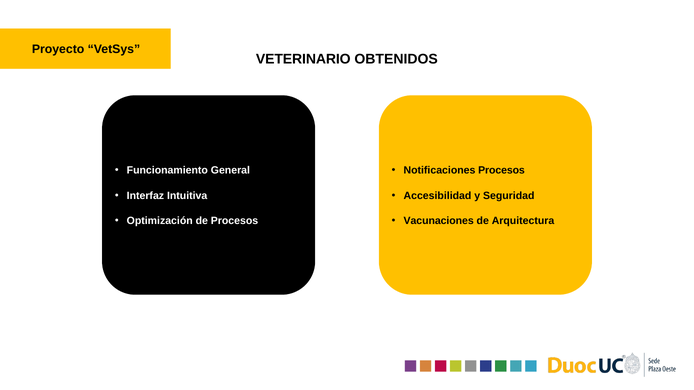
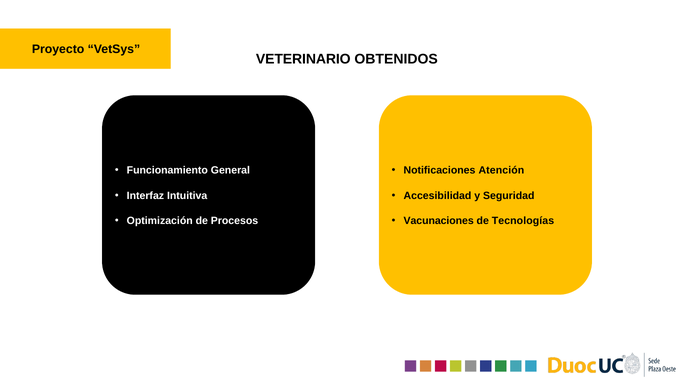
Notificaciones Procesos: Procesos -> Atención
Arquitectura: Arquitectura -> Tecnologías
